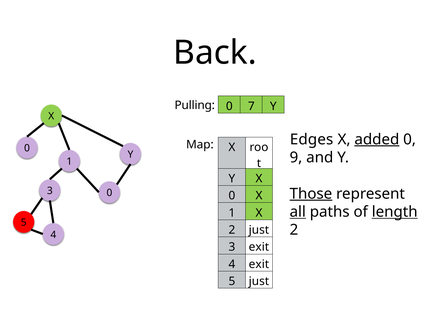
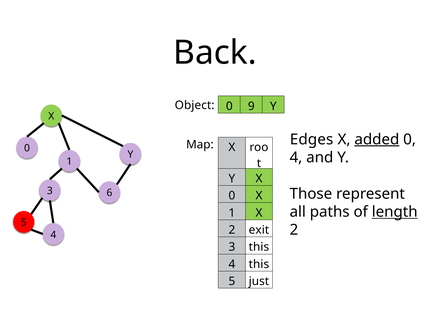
Pulling: Pulling -> Object
7: 7 -> 9
9 at (296, 158): 9 -> 4
3 0: 0 -> 6
Those underline: present -> none
all underline: present -> none
just at (259, 230): just -> exit
exit at (259, 247): exit -> this
exit at (259, 265): exit -> this
